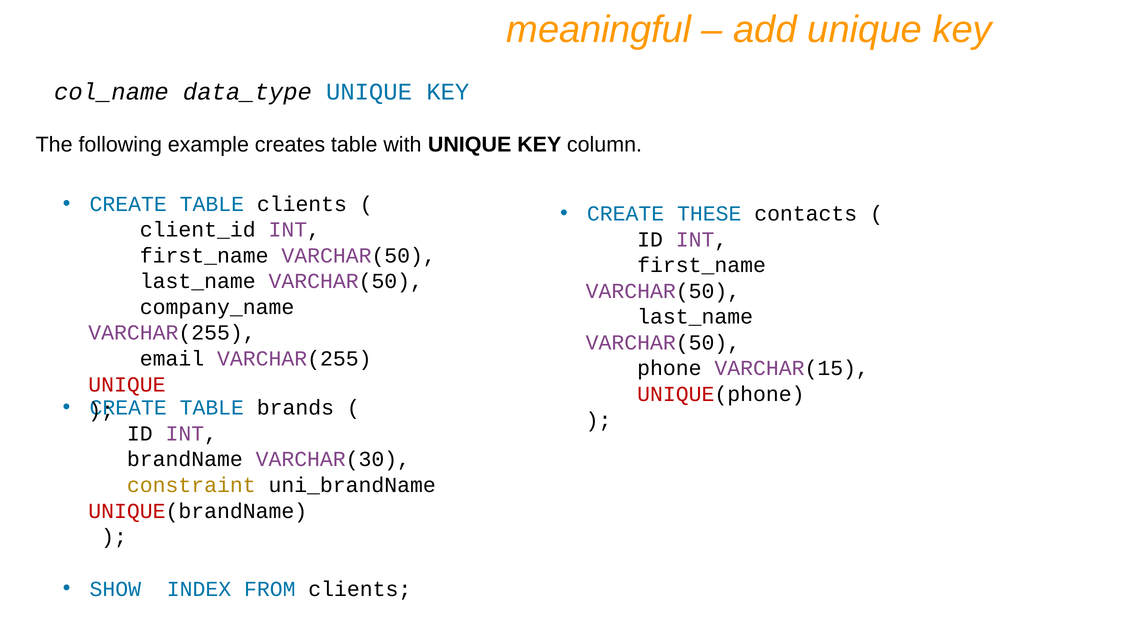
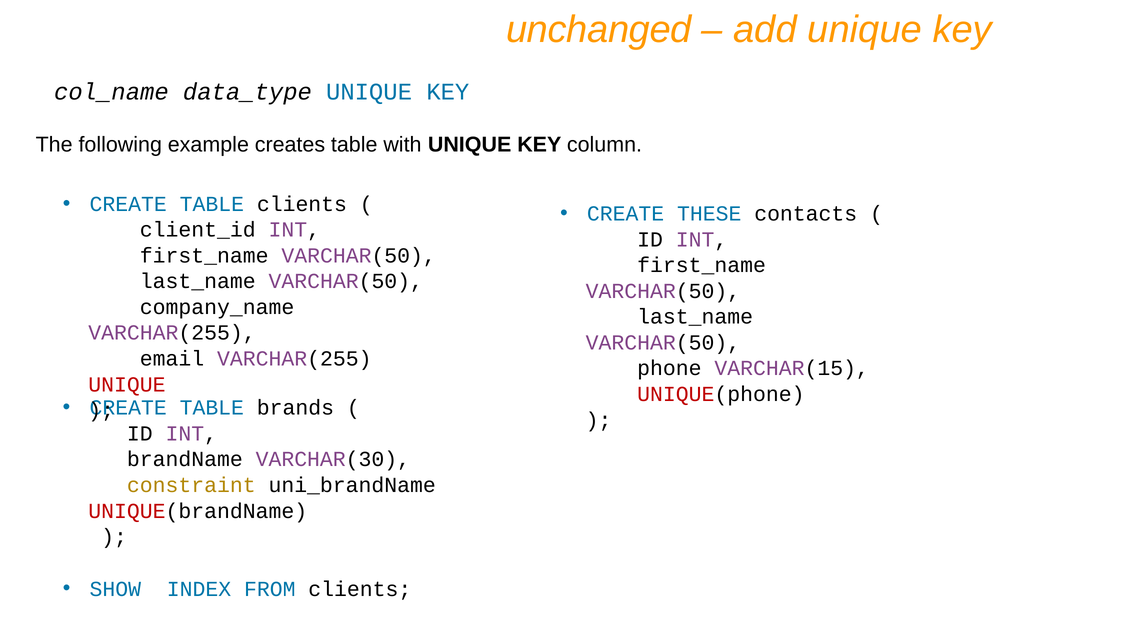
meaningful: meaningful -> unchanged
